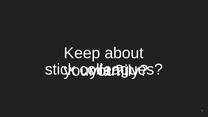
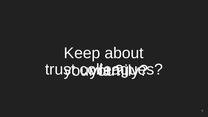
stick: stick -> trust
